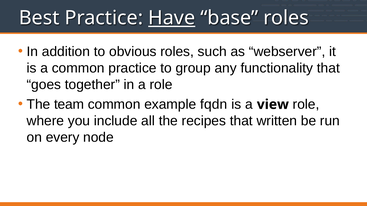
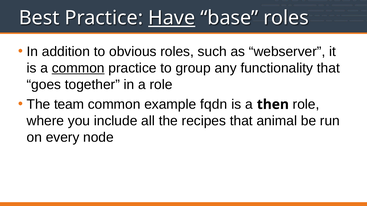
common at (78, 68) underline: none -> present
view: view -> then
written: written -> animal
